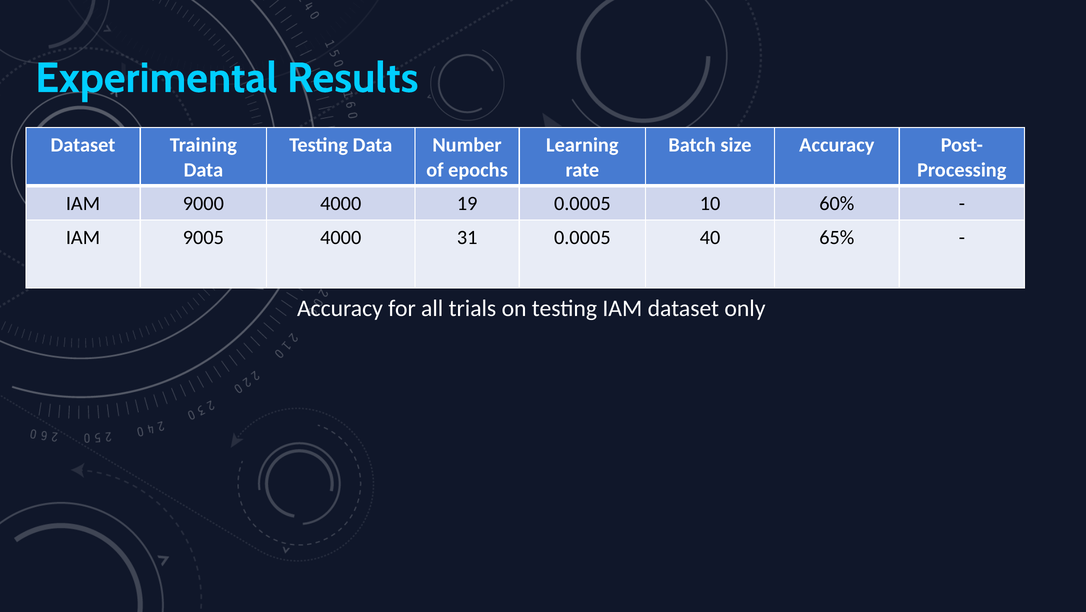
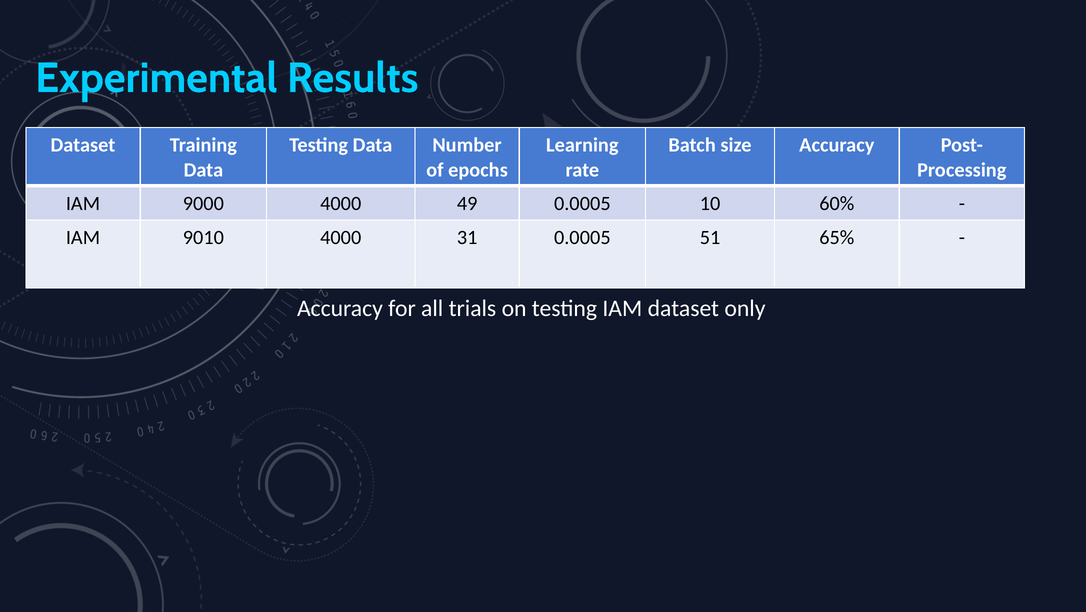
19: 19 -> 49
9005: 9005 -> 9010
40: 40 -> 51
